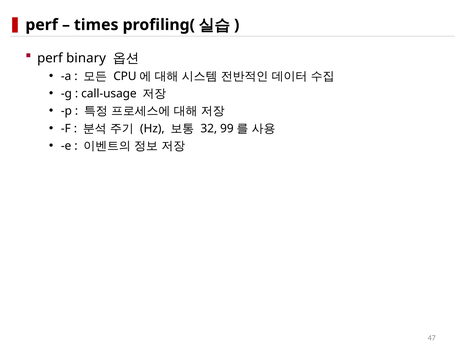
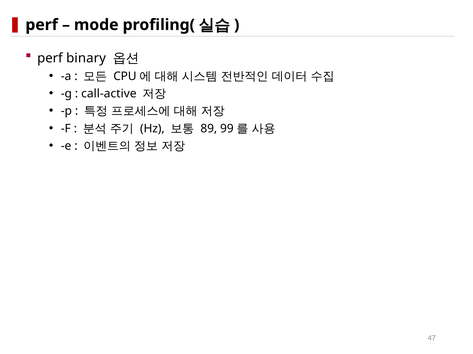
times: times -> mode
call-usage: call-usage -> call-active
32: 32 -> 89
